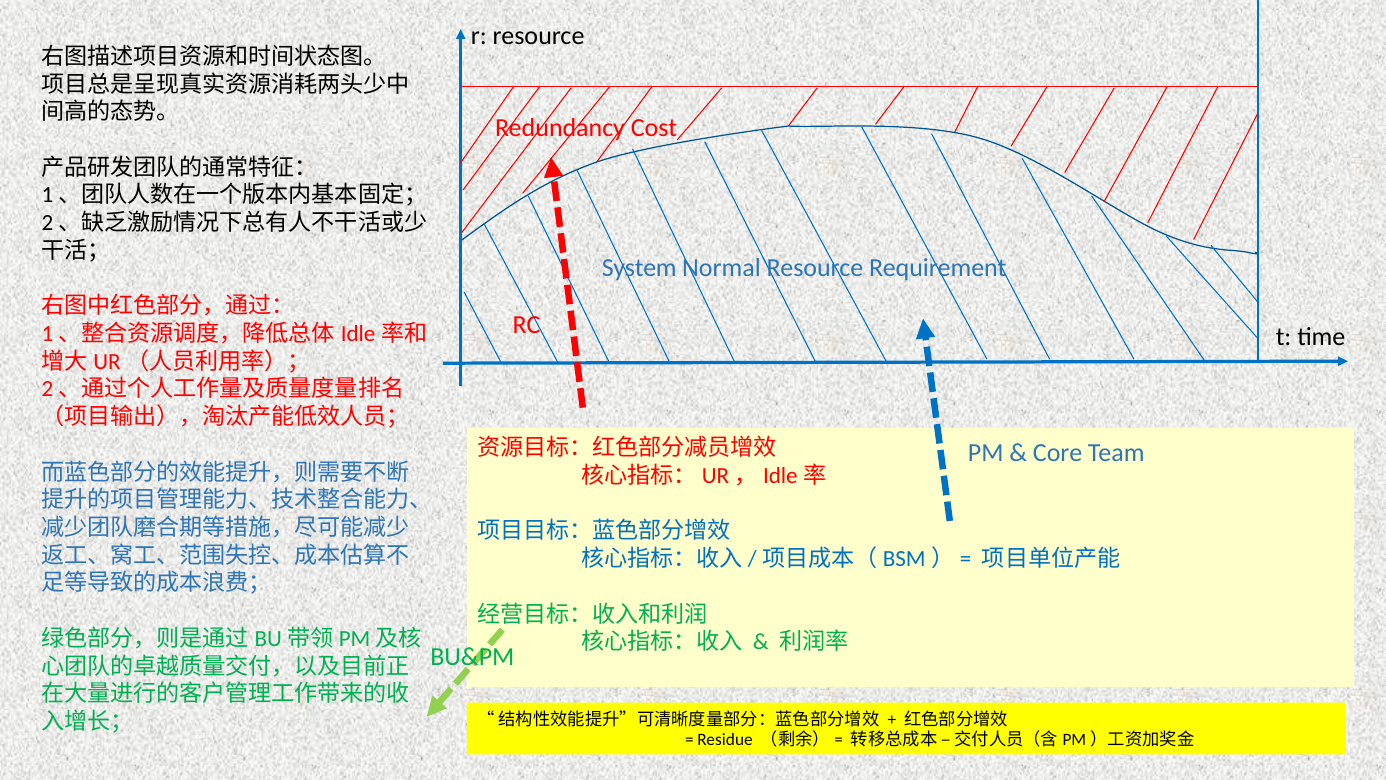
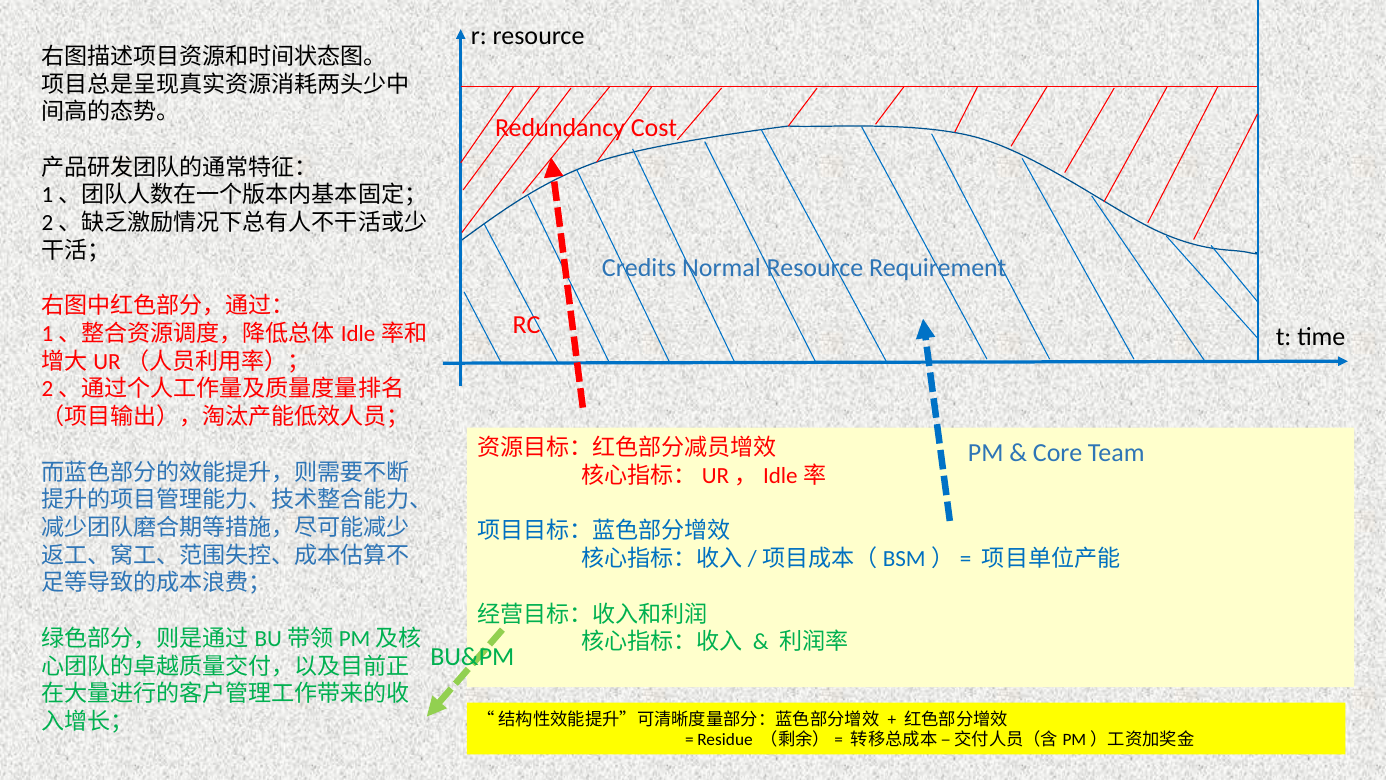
System: System -> Credits
